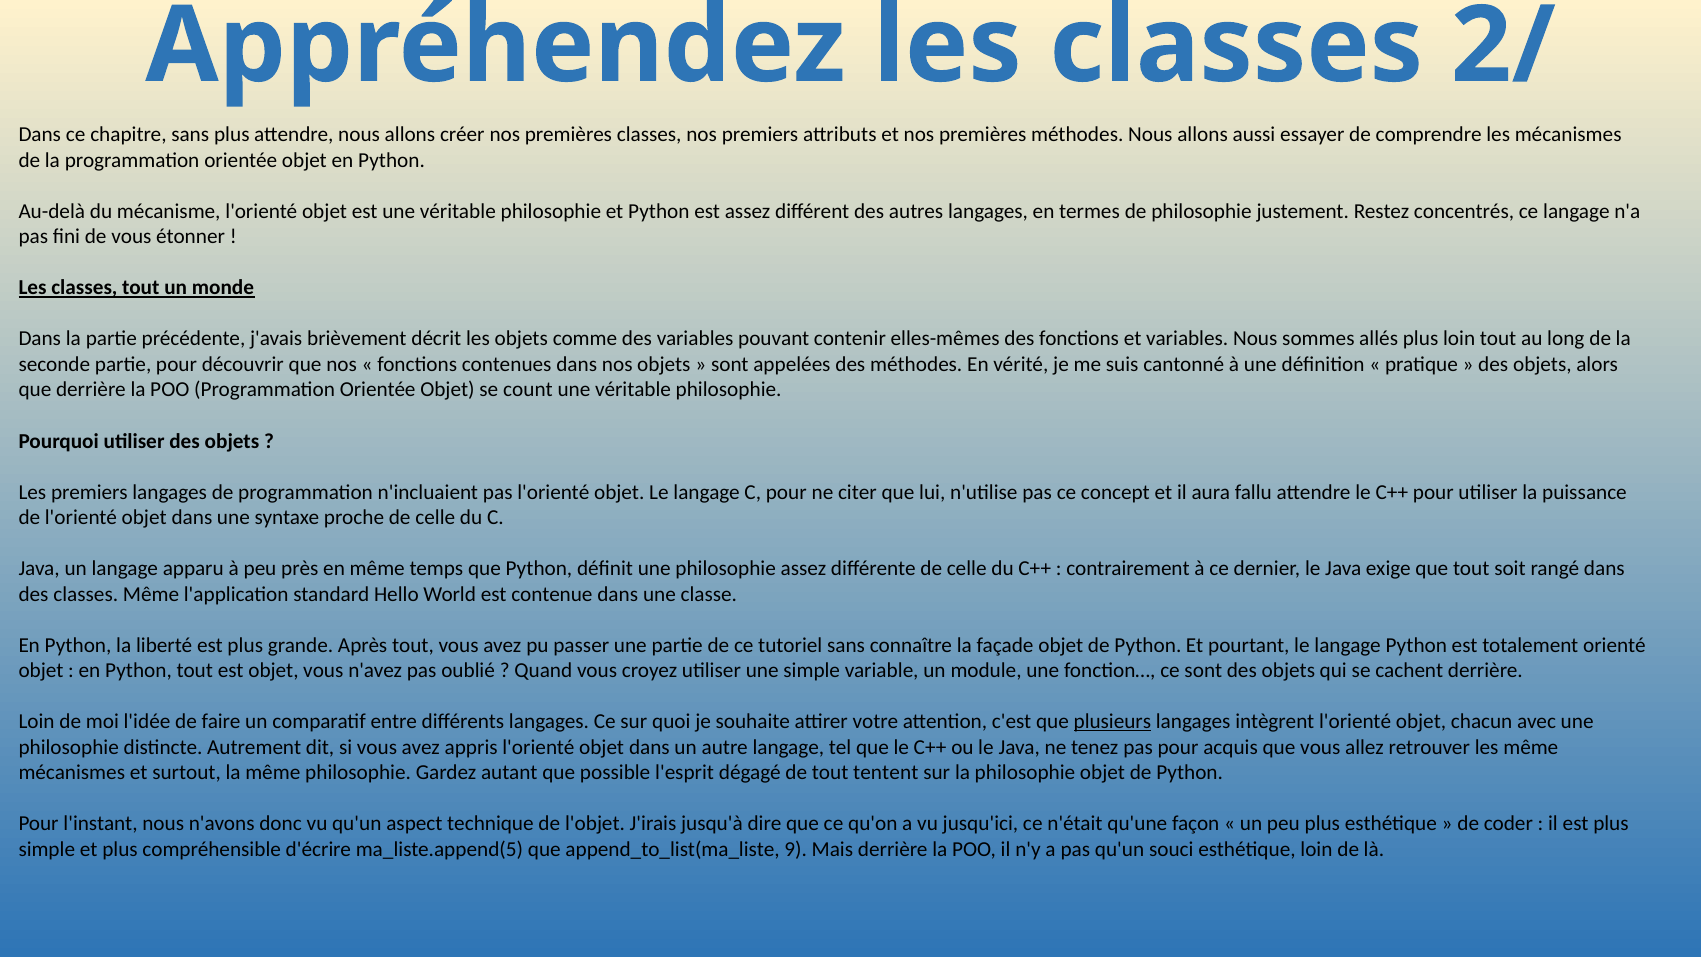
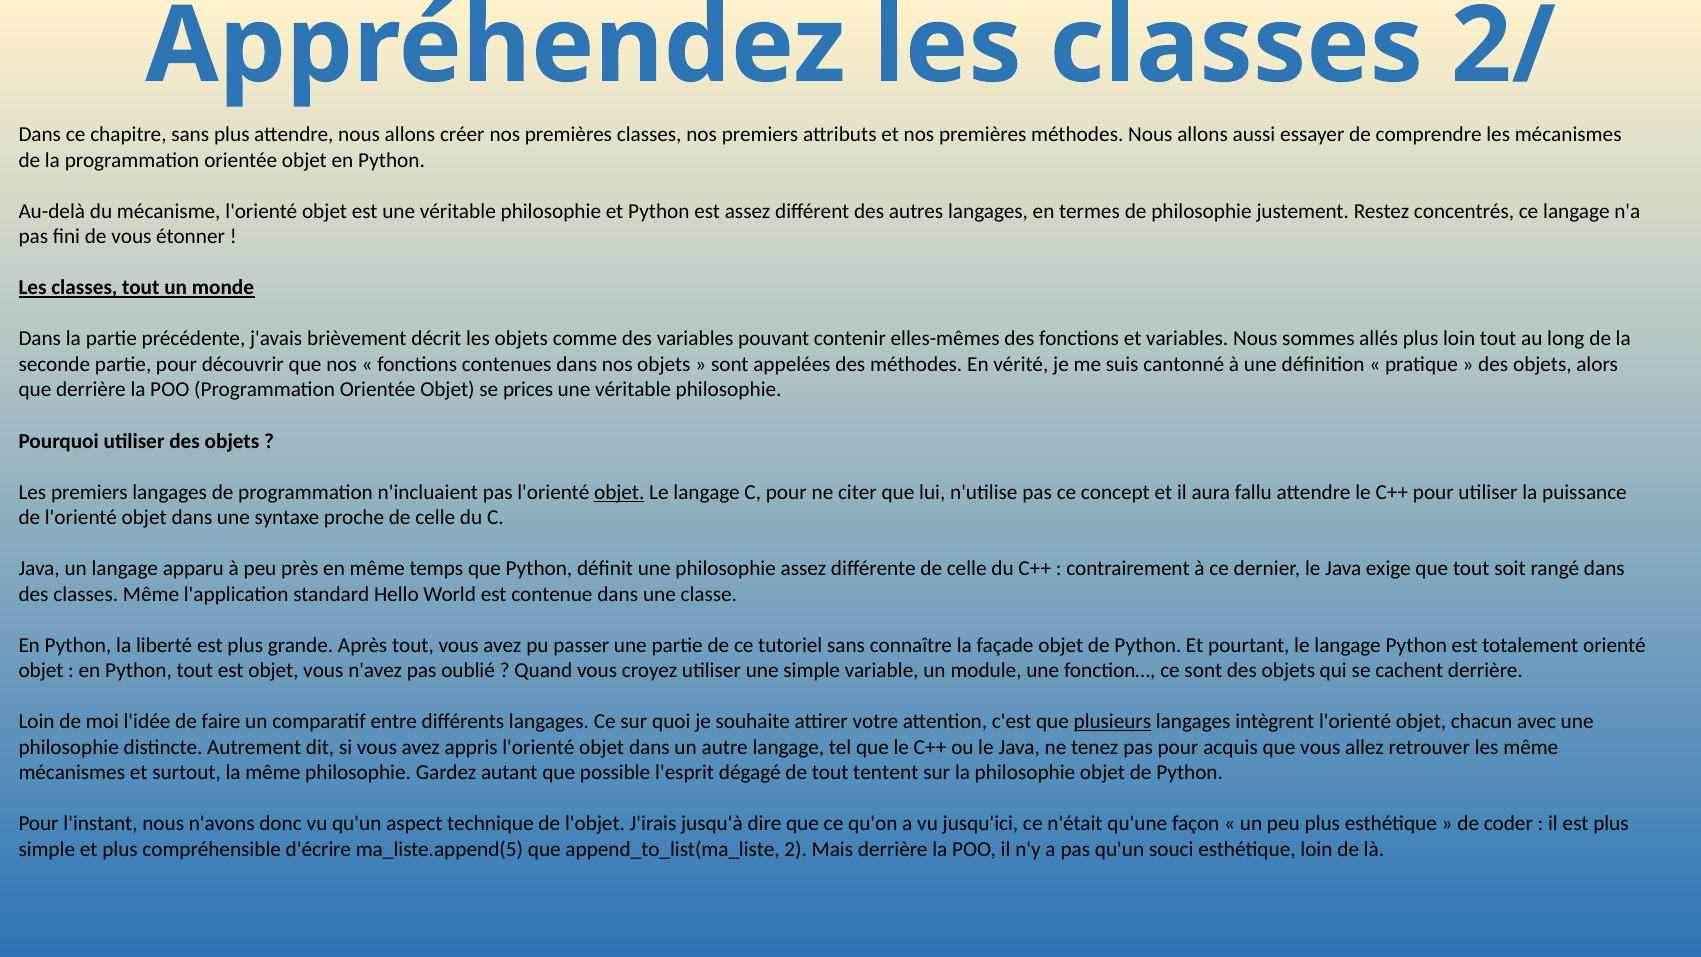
count: count -> prices
objet at (619, 492) underline: none -> present
9: 9 -> 2
